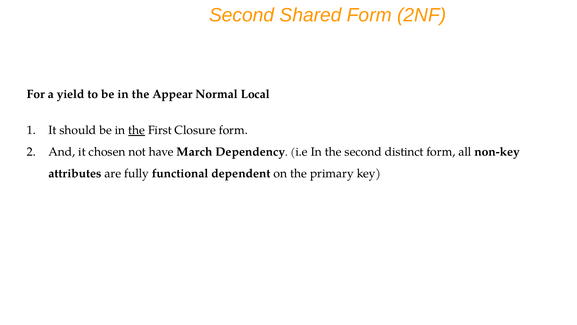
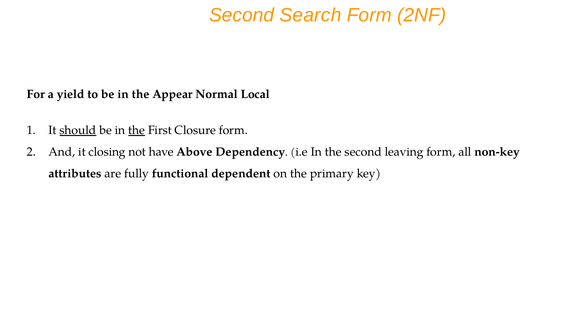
Shared: Shared -> Search
should underline: none -> present
chosen: chosen -> closing
March: March -> Above
distinct: distinct -> leaving
